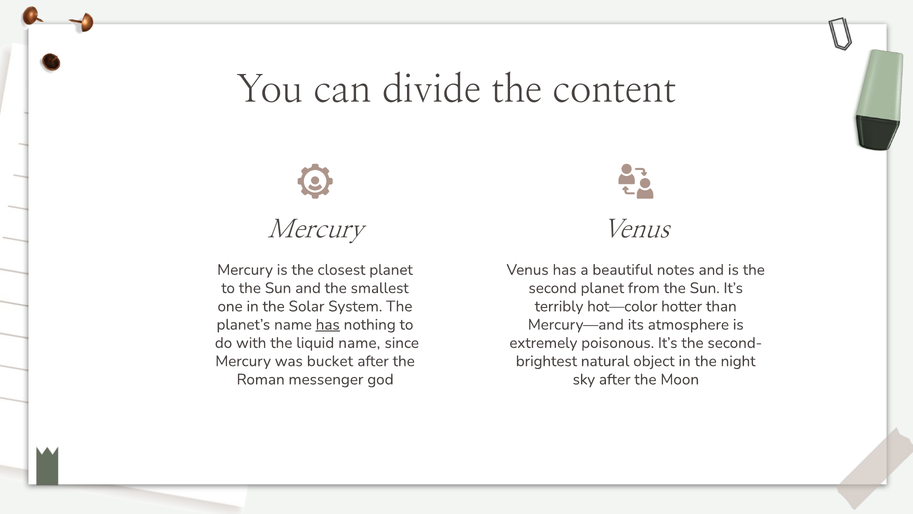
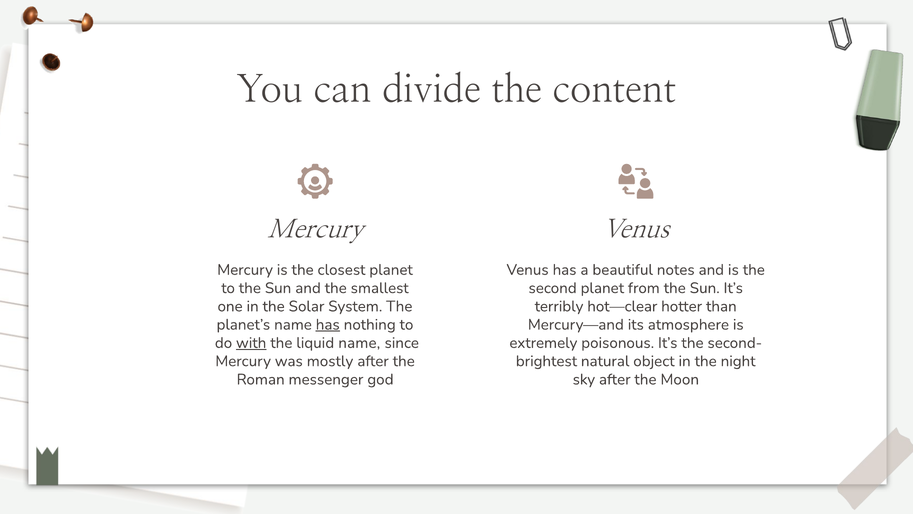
hot—color: hot—color -> hot—clear
with underline: none -> present
bucket: bucket -> mostly
